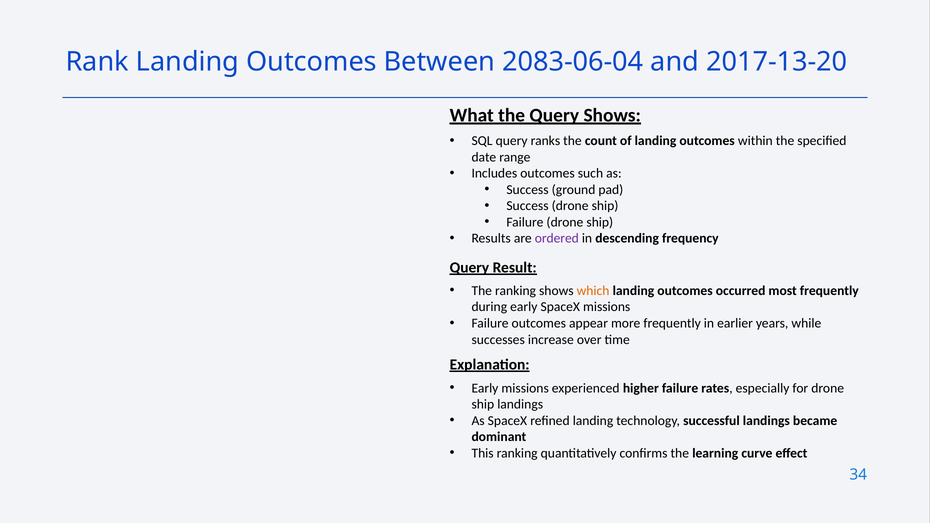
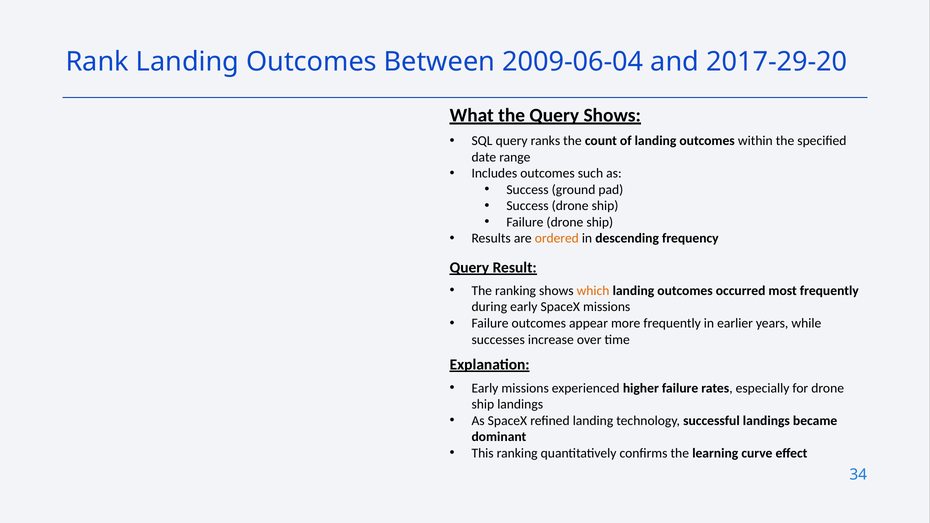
2083-06-04: 2083-06-04 -> 2009-06-04
2017-13-20: 2017-13-20 -> 2017-29-20
ordered colour: purple -> orange
